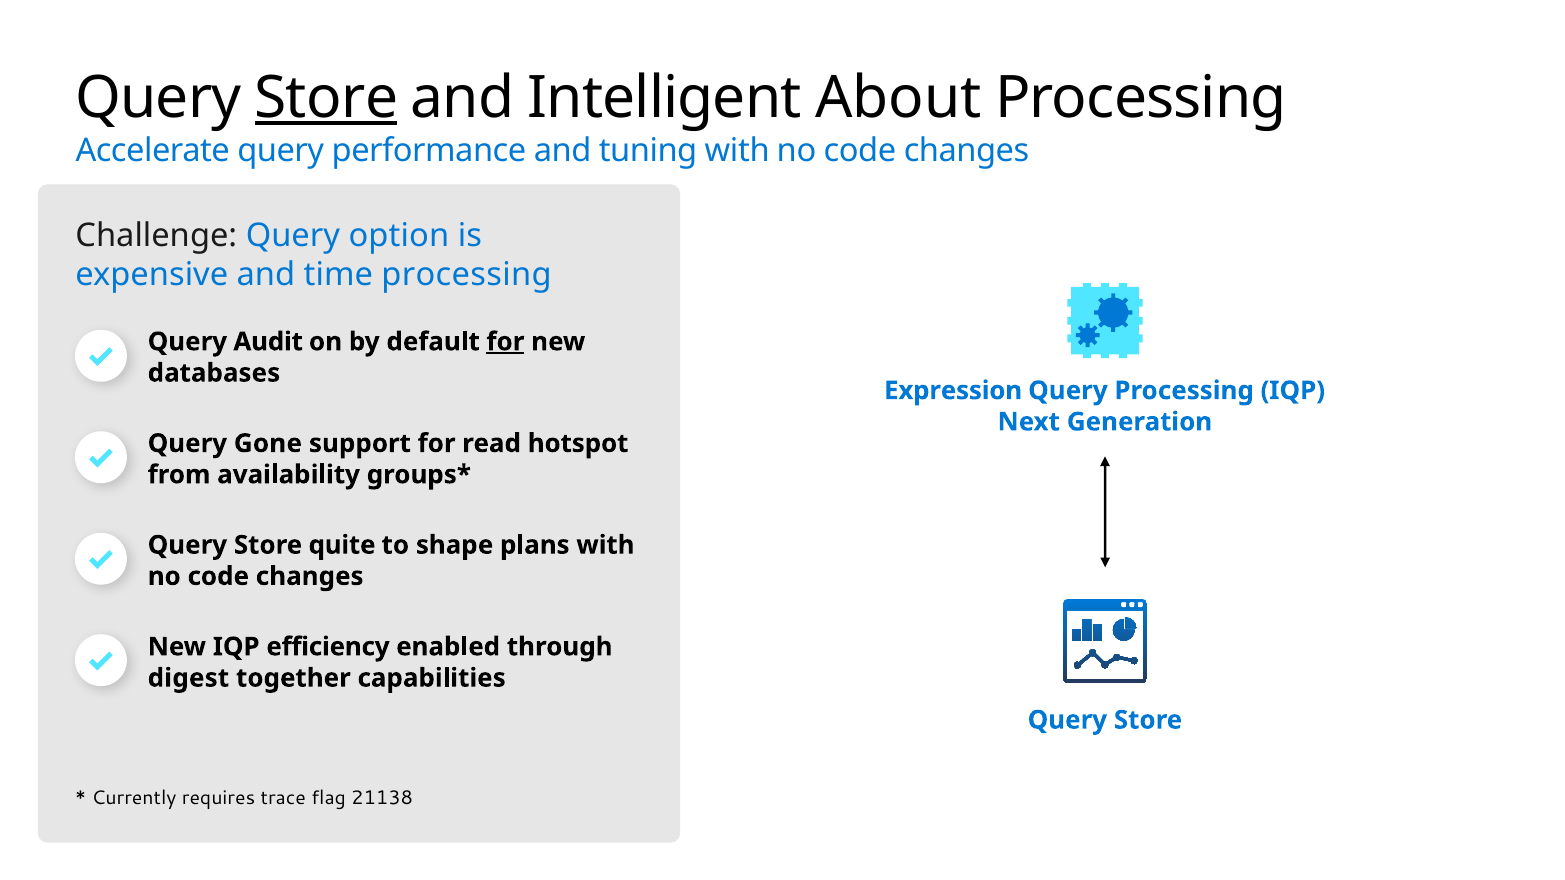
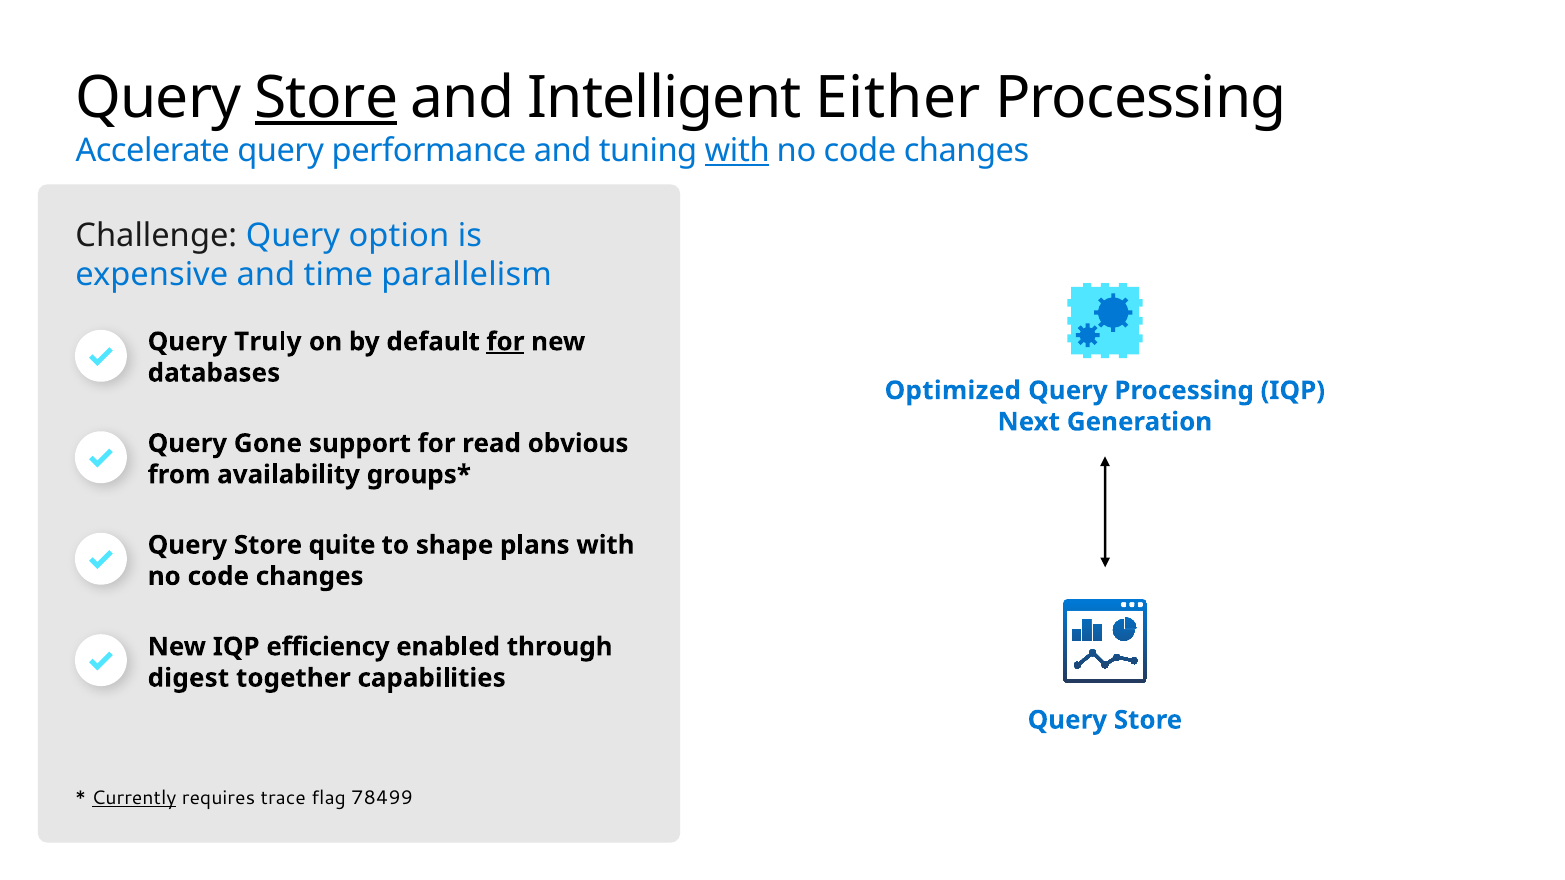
About: About -> Either
with at (737, 151) underline: none -> present
time processing: processing -> parallelism
Audit: Audit -> Truly
Expression: Expression -> Optimized
hotspot: hotspot -> obvious
Currently underline: none -> present
21138: 21138 -> 78499
